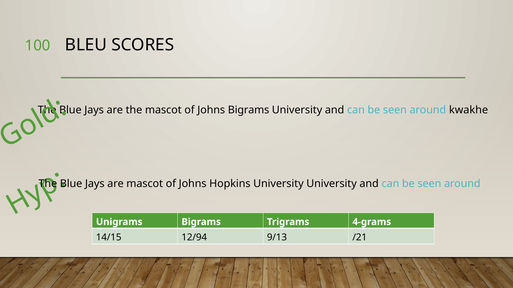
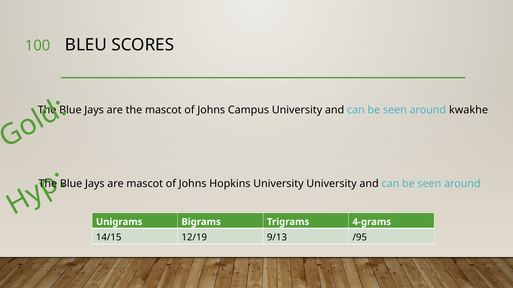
Johns Bigrams: Bigrams -> Campus
12/94: 12/94 -> 12/19
/21: /21 -> /95
